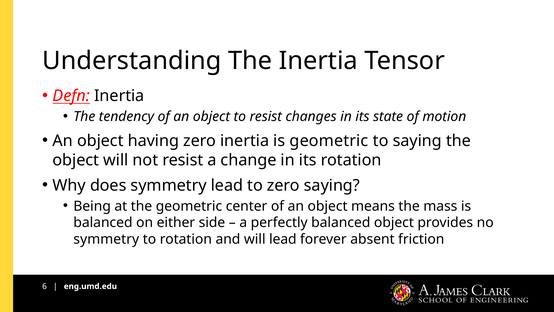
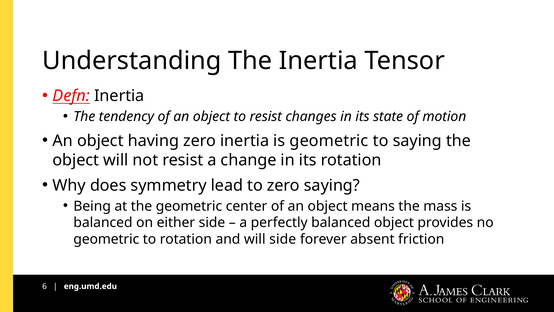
symmetry at (106, 239): symmetry -> geometric
will lead: lead -> side
